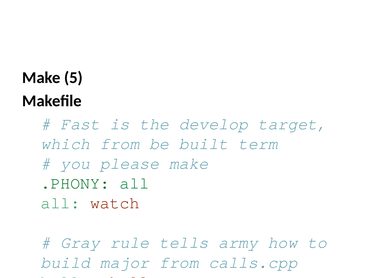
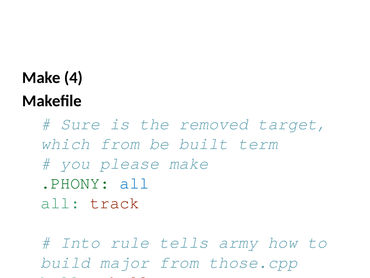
5: 5 -> 4
Fast: Fast -> Sure
develop: develop -> removed
all at (135, 183) colour: green -> blue
watch: watch -> track
Gray: Gray -> Into
calls.cpp: calls.cpp -> those.cpp
